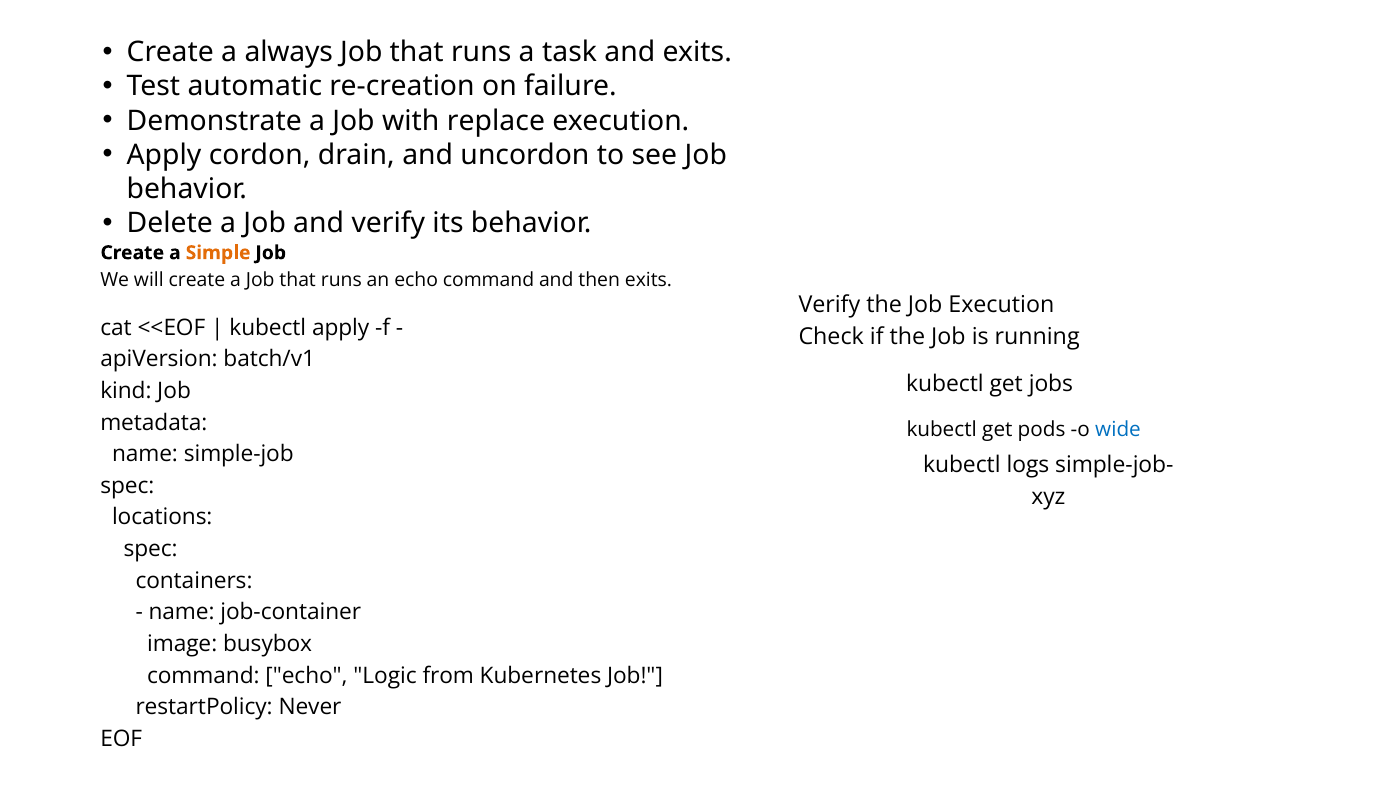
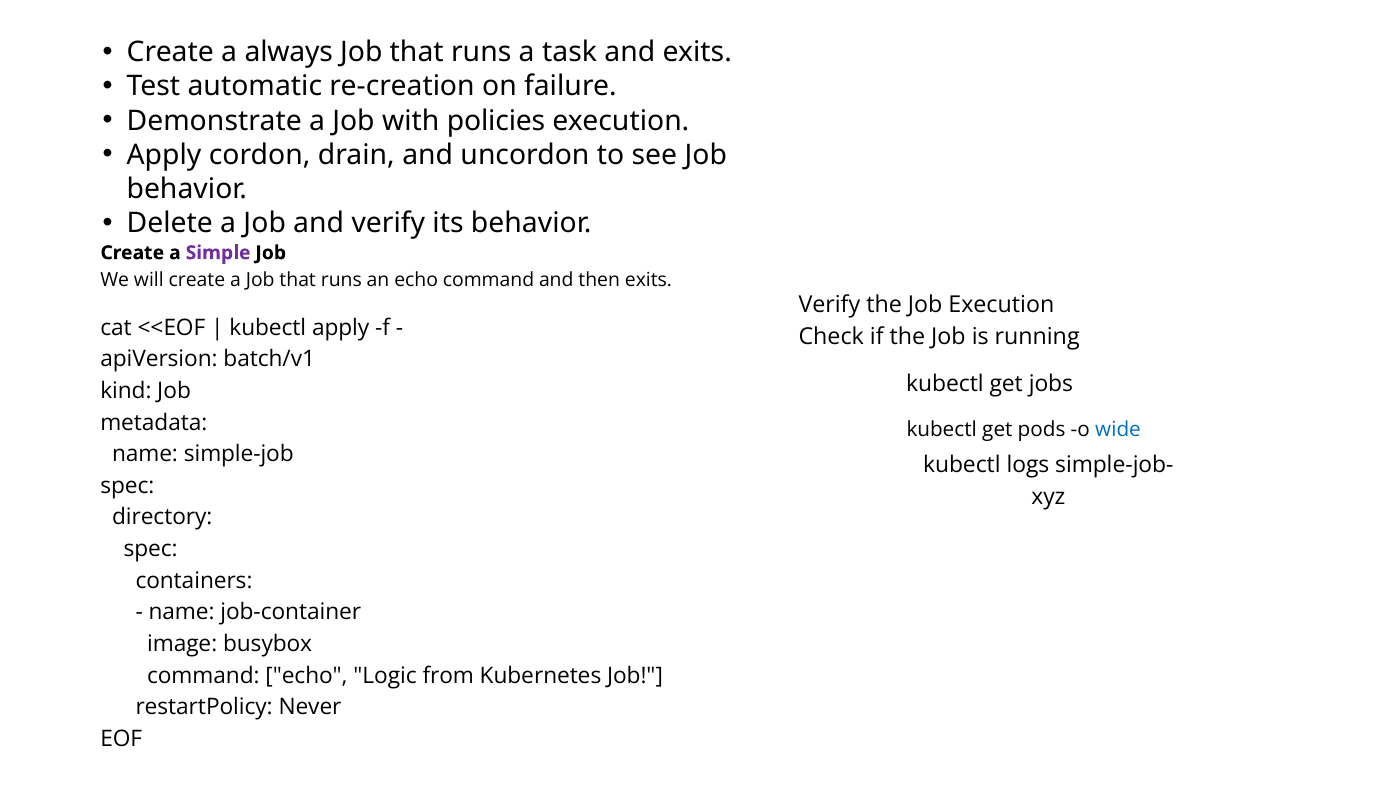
replace: replace -> policies
Simple colour: orange -> purple
locations: locations -> directory
